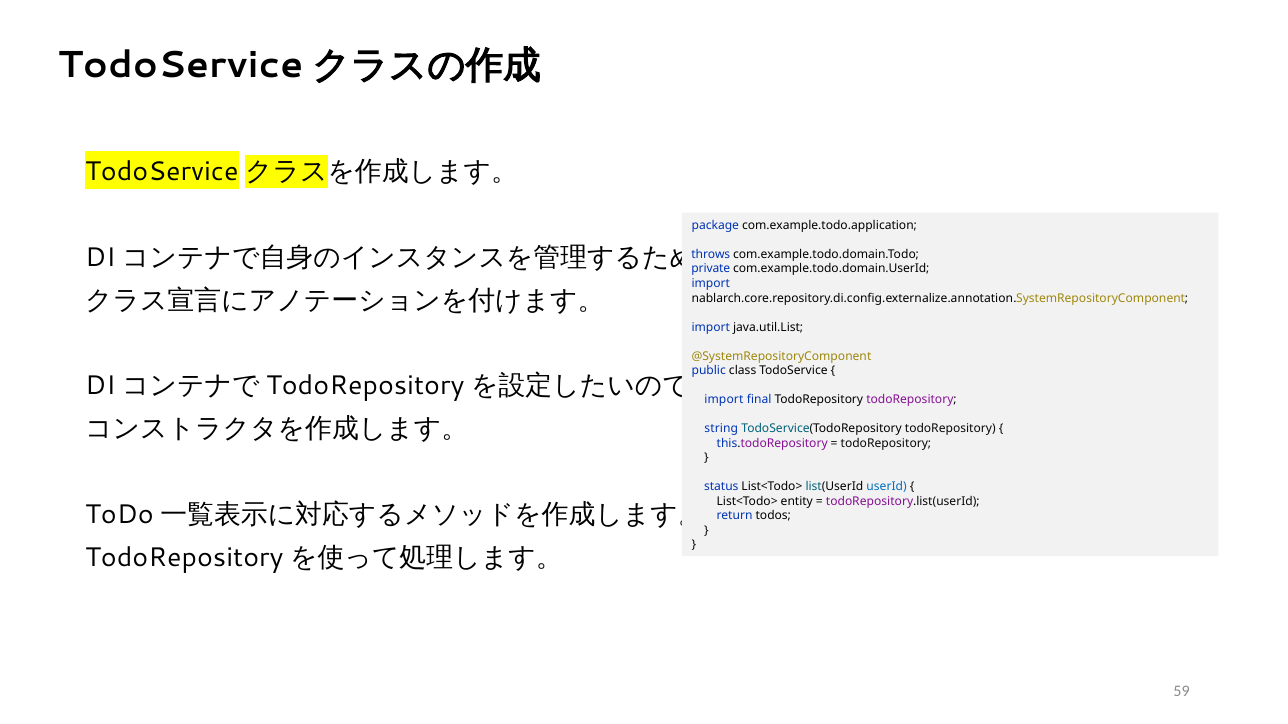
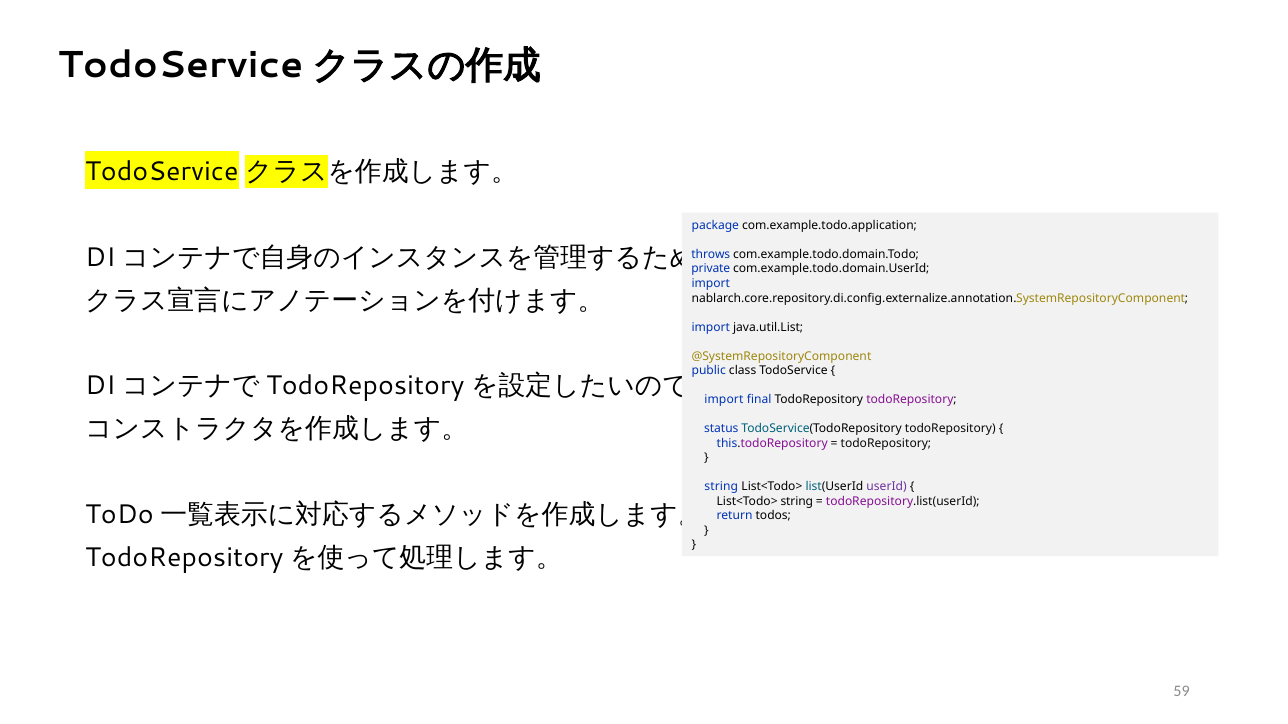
string: string -> status
status at (721, 487): status -> string
userId colour: blue -> purple
List<Todo> entity: entity -> string
